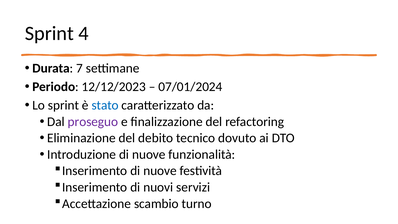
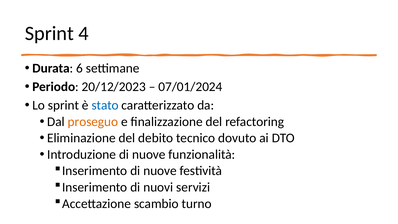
7: 7 -> 6
12/12/2023: 12/12/2023 -> 20/12/2023
proseguo colour: purple -> orange
